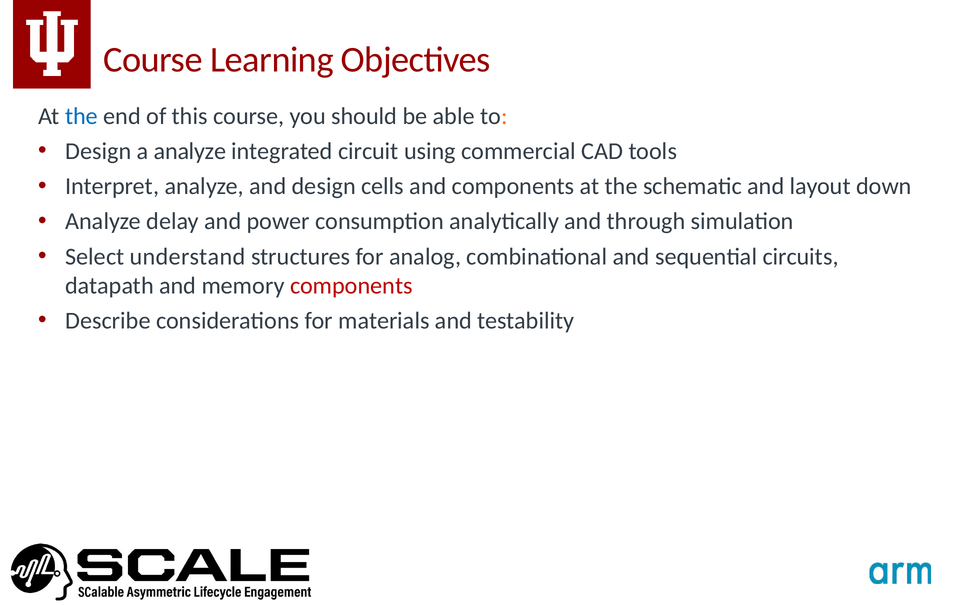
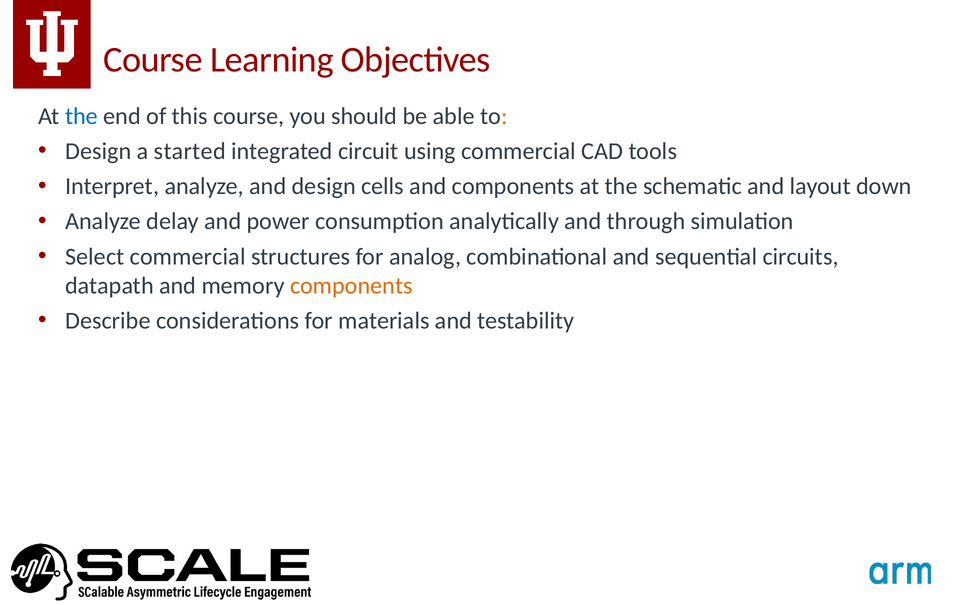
a analyze: analyze -> started
Select understand: understand -> commercial
components at (351, 286) colour: red -> orange
